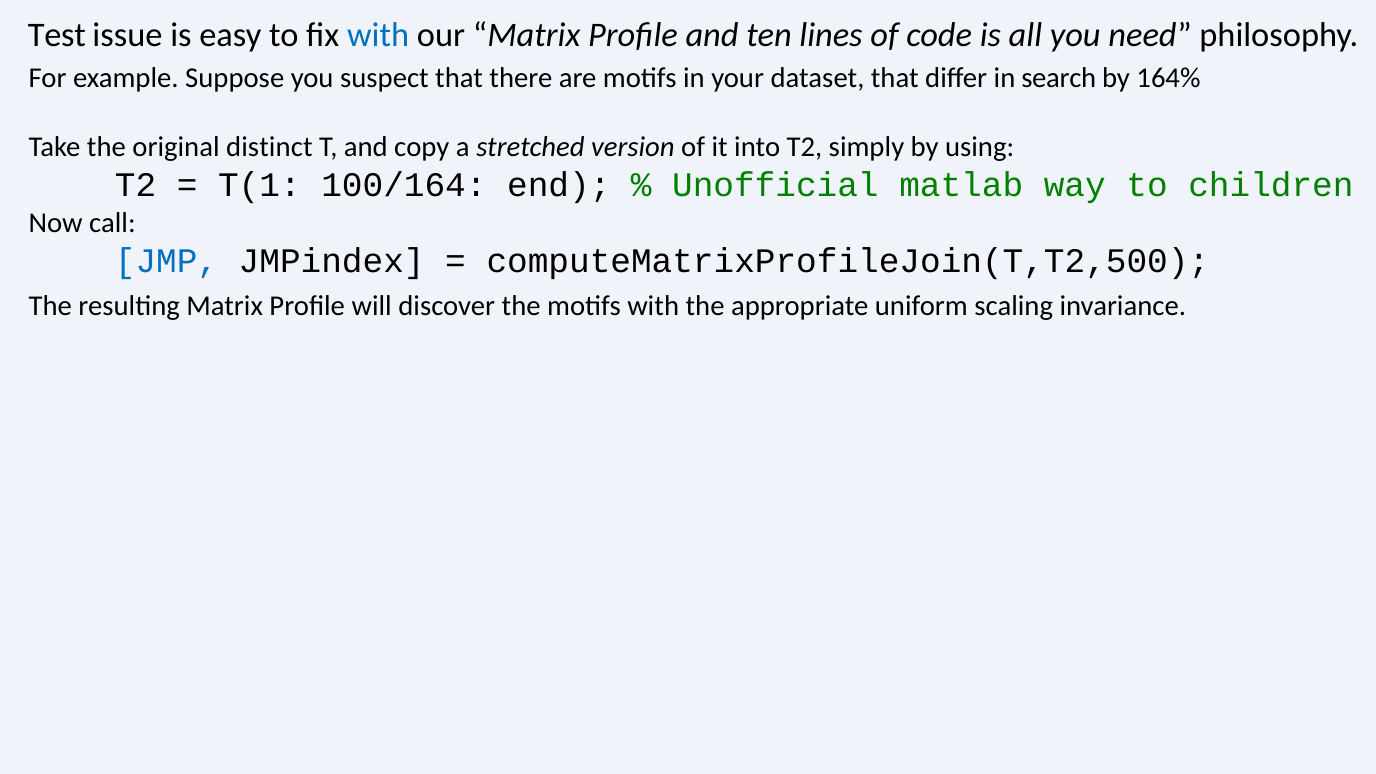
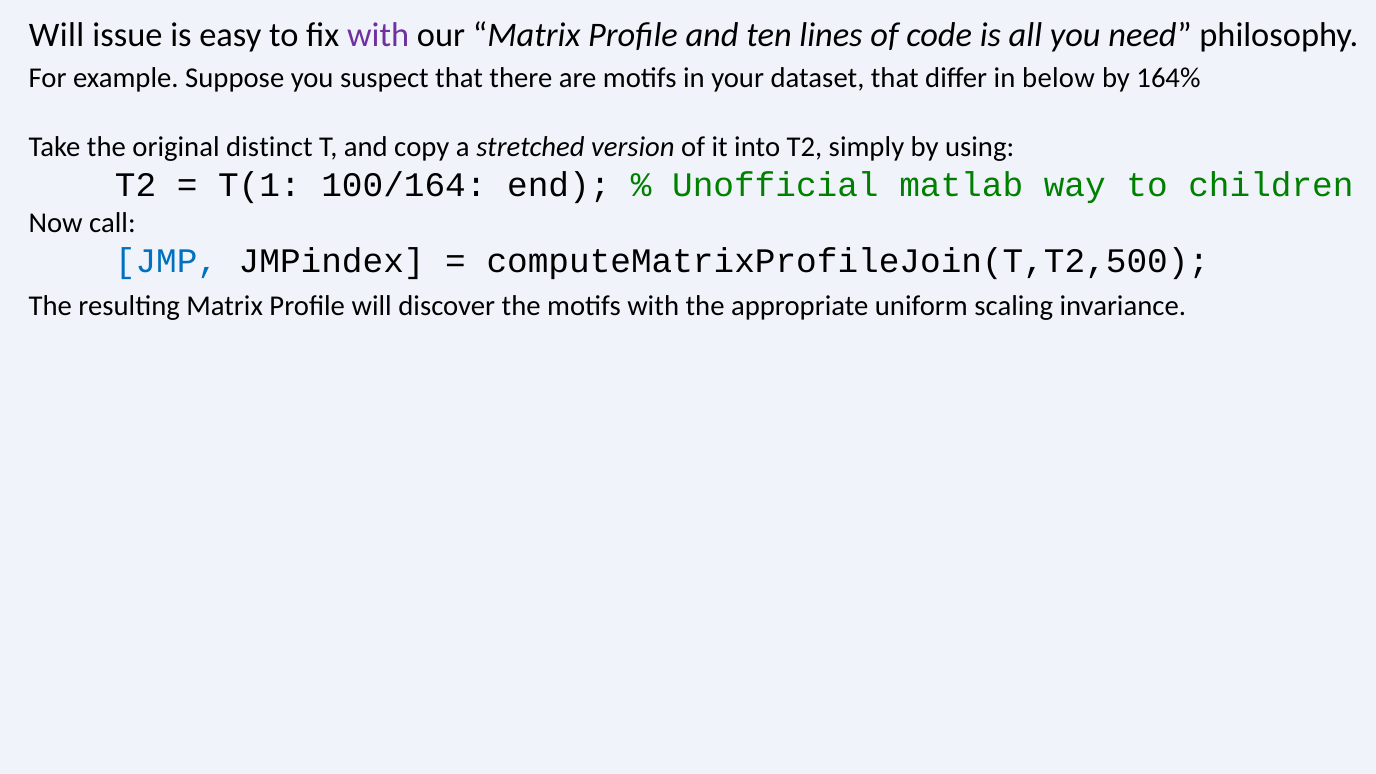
Test at (57, 35): Test -> Will
with at (378, 35) colour: blue -> purple
search: search -> below
